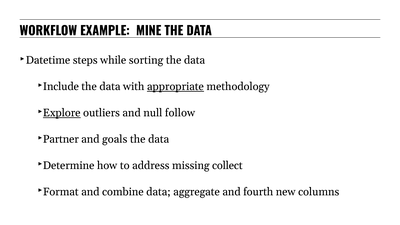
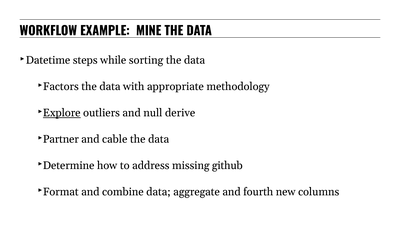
Include: Include -> Factors
appropriate underline: present -> none
follow: follow -> derive
goals: goals -> cable
collect: collect -> github
